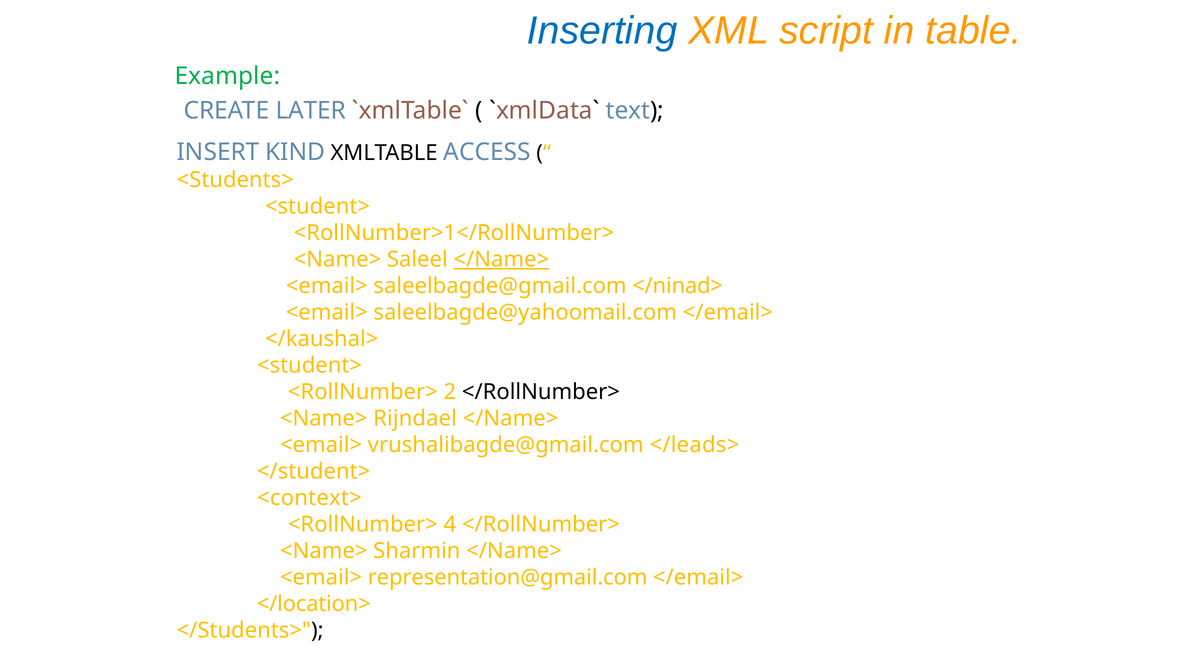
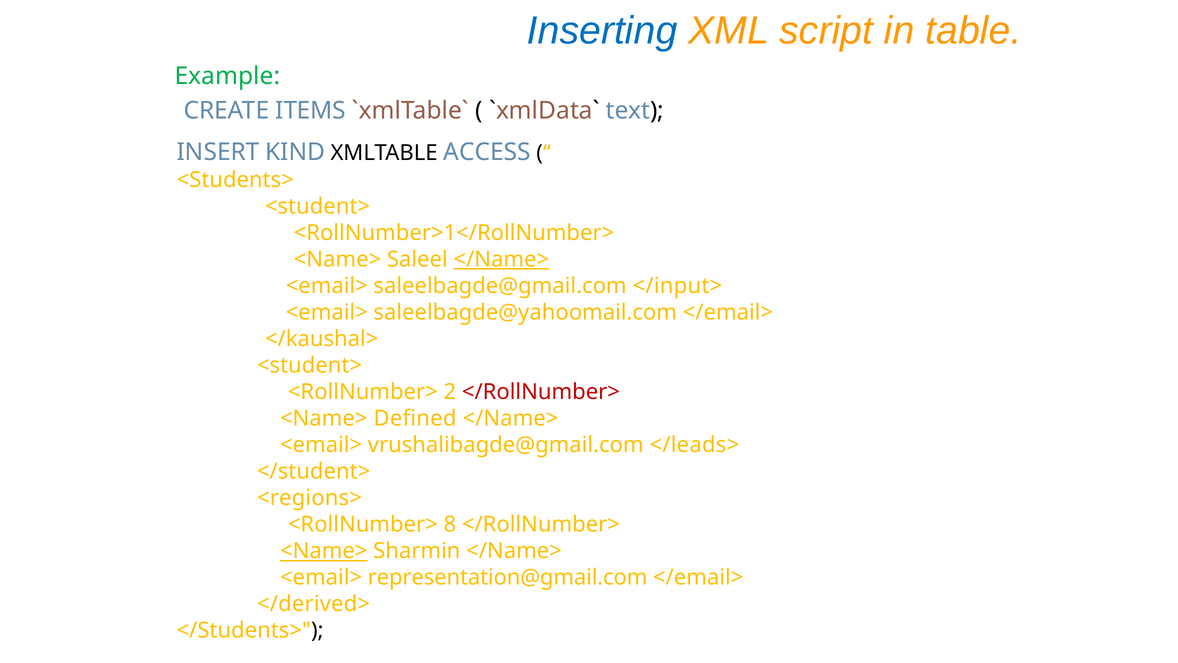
LATER: LATER -> ITEMS
</ninad>: </ninad> -> </input>
</RollNumber> at (541, 392) colour: black -> red
Rijndael: Rijndael -> Defined
<context>: <context> -> <regions>
4: 4 -> 8
<Name> at (324, 551) underline: none -> present
</location>: </location> -> </derived>
